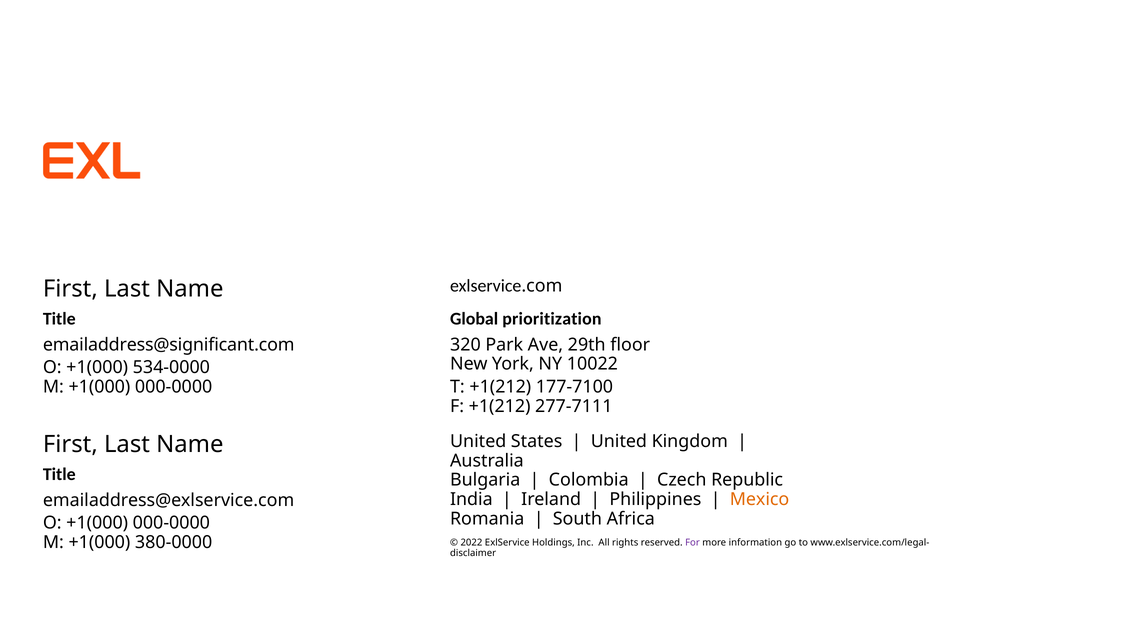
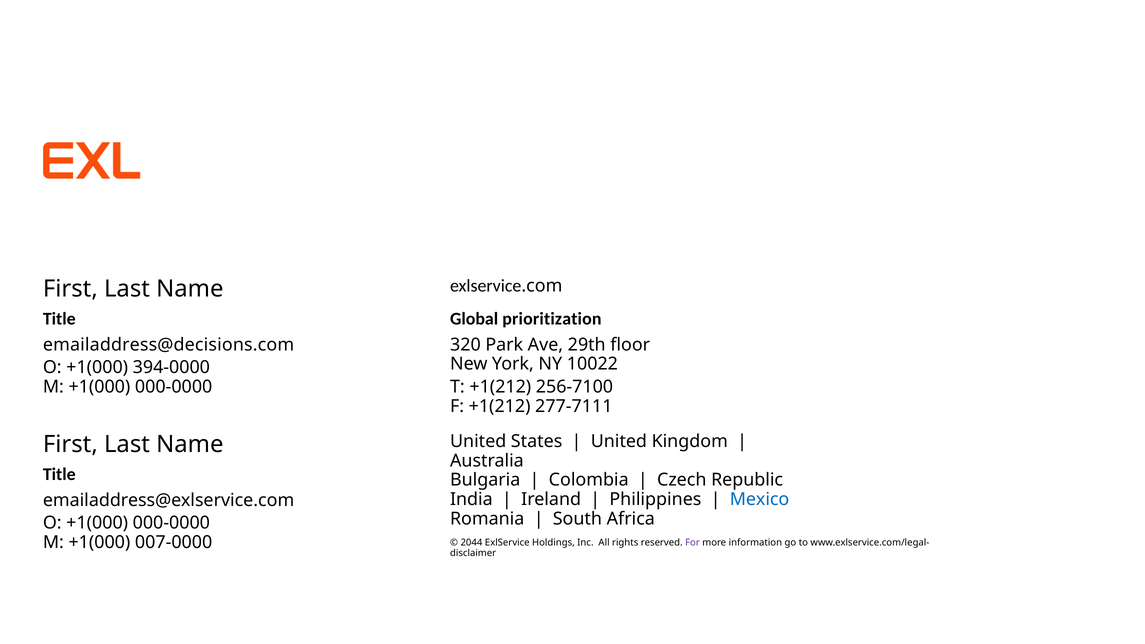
emailaddress@significant.com: emailaddress@significant.com -> emailaddress@decisions.com
534-0000: 534-0000 -> 394-0000
177-7100: 177-7100 -> 256-7100
Mexico colour: orange -> blue
380-0000: 380-0000 -> 007-0000
2022: 2022 -> 2044
